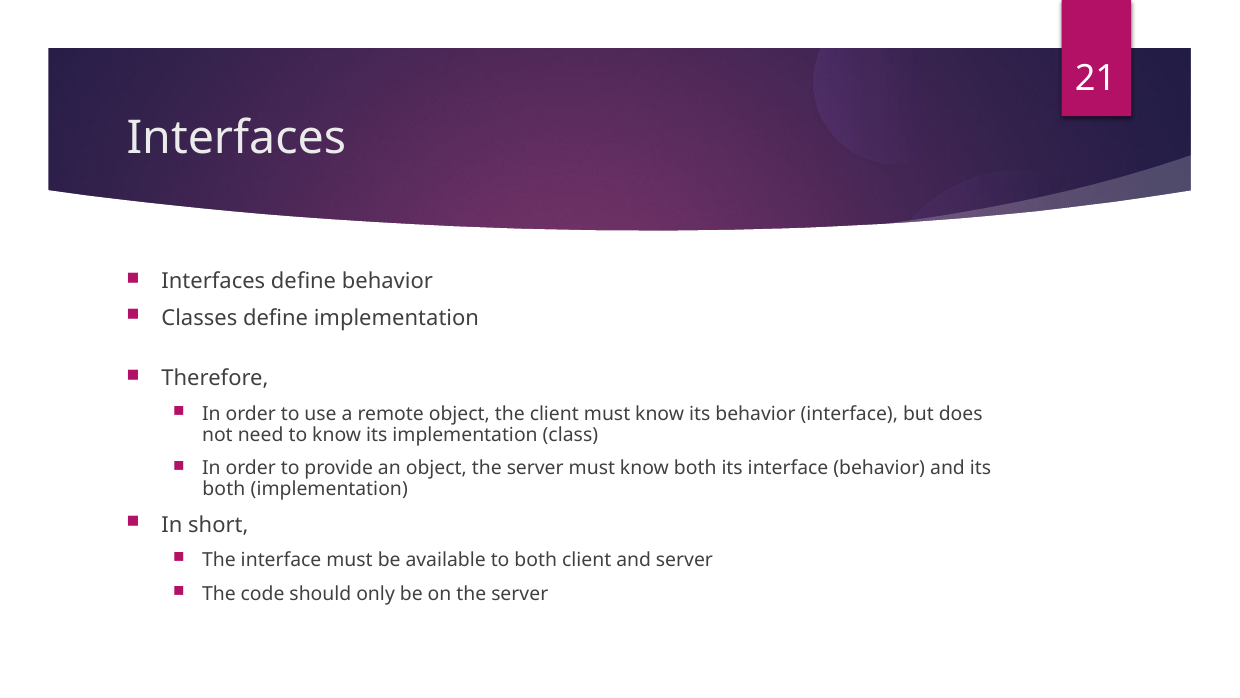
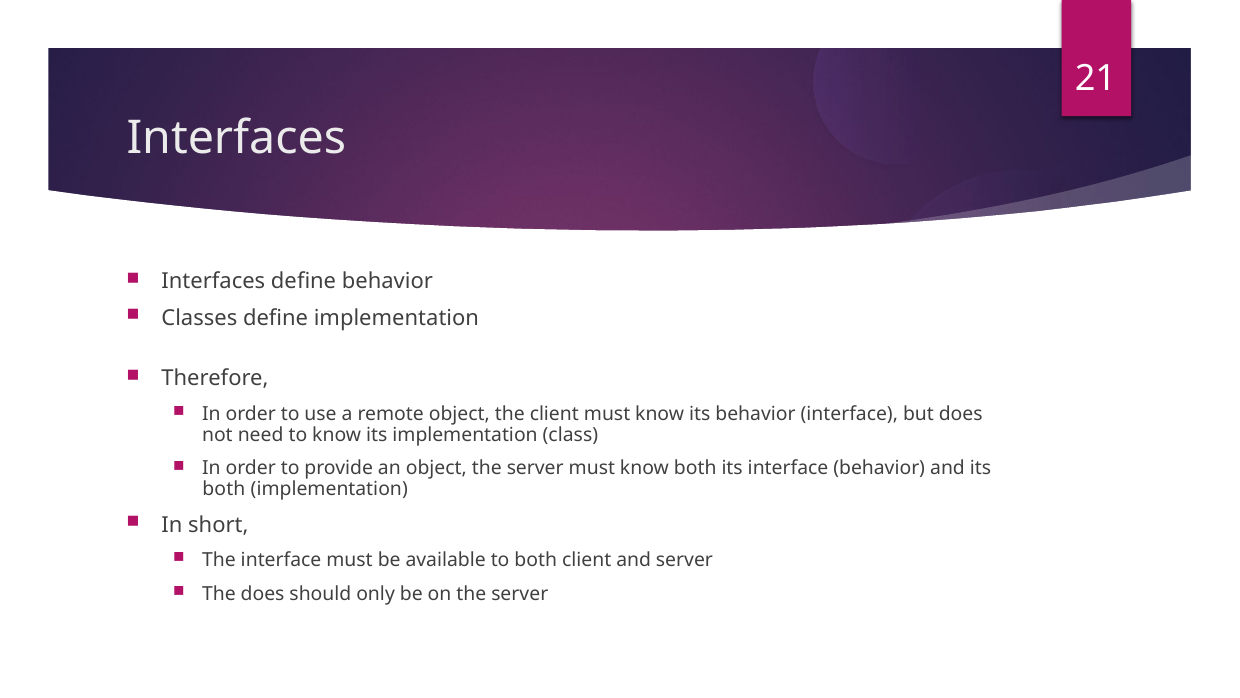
The code: code -> does
